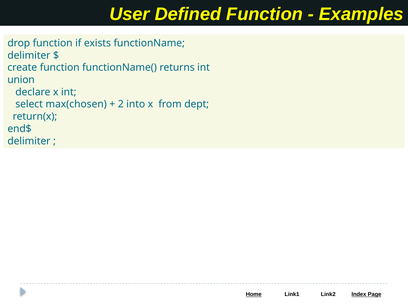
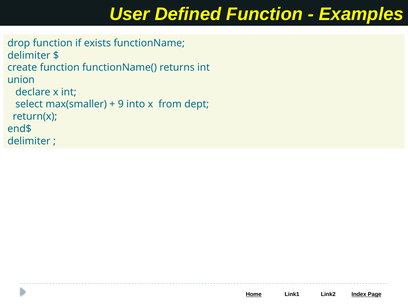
max(chosen: max(chosen -> max(smaller
2: 2 -> 9
